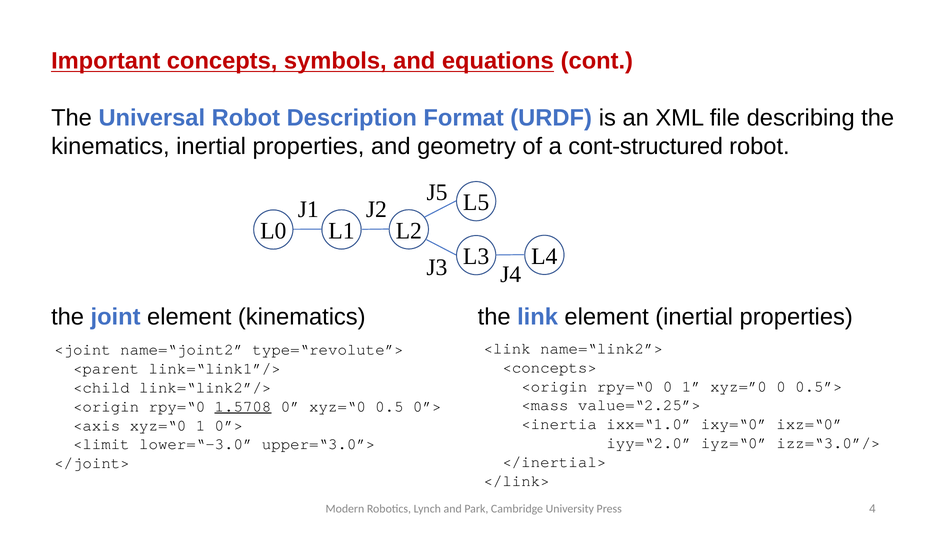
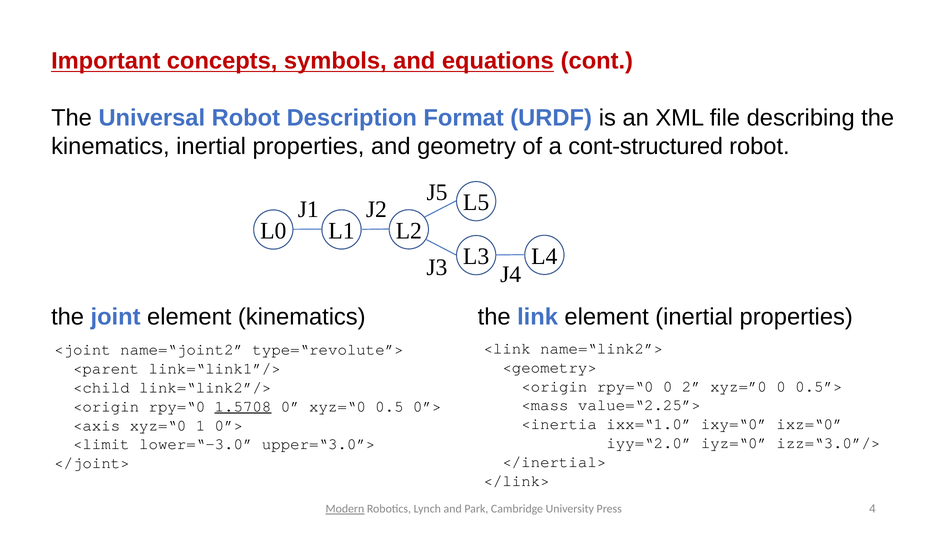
<concepts>: <concepts> -> <geometry>
0 1: 1 -> 2
Modern underline: none -> present
